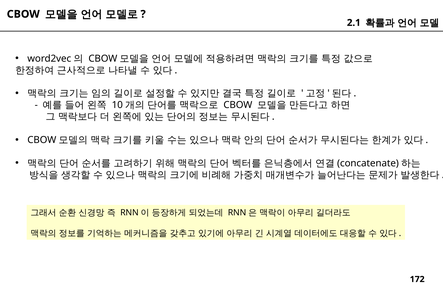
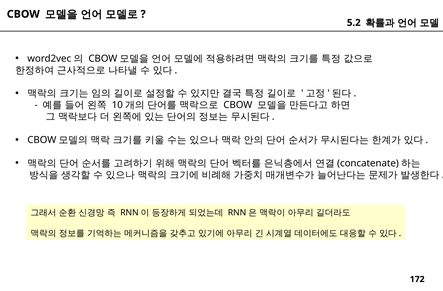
2.1: 2.1 -> 5.2
